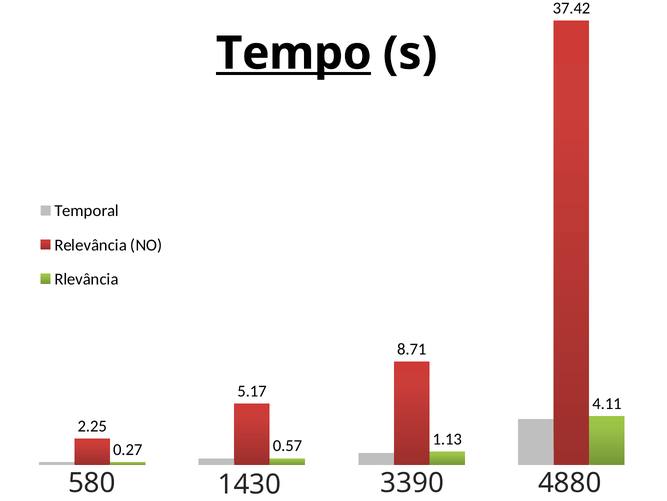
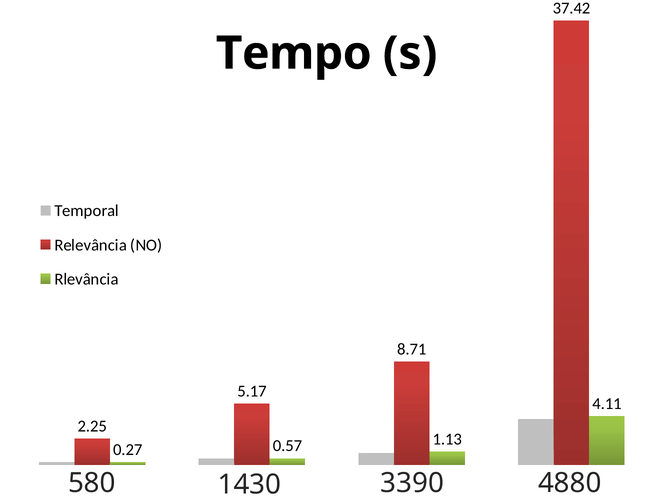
Tempo underline: present -> none
